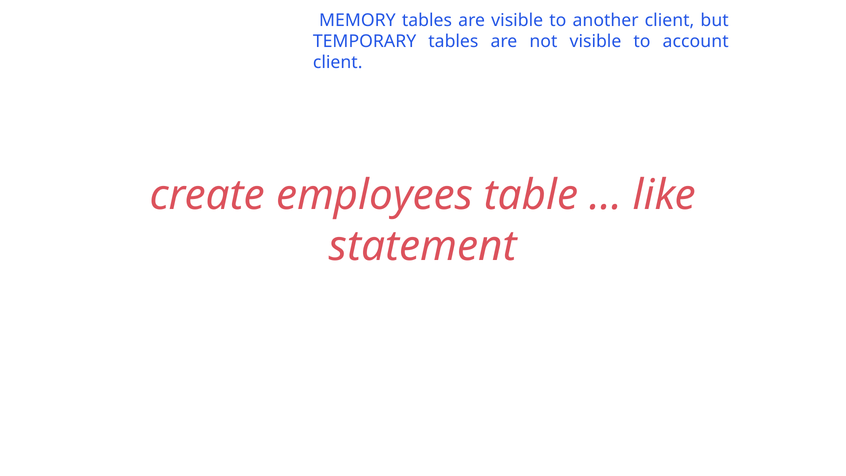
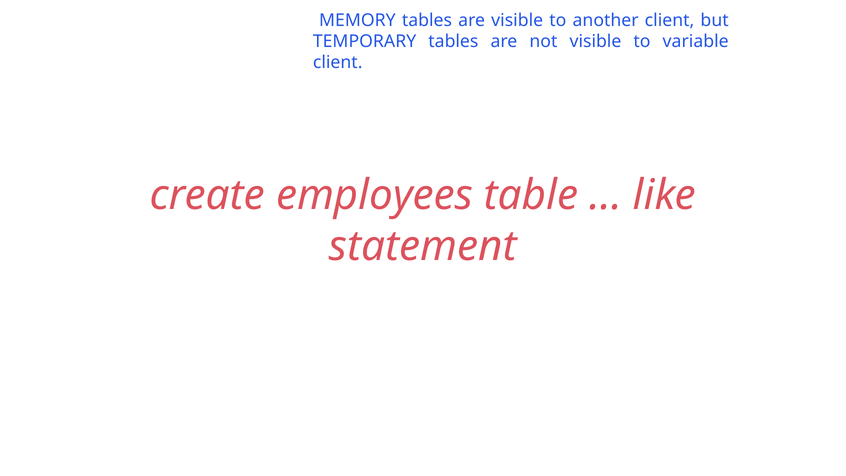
account: account -> variable
